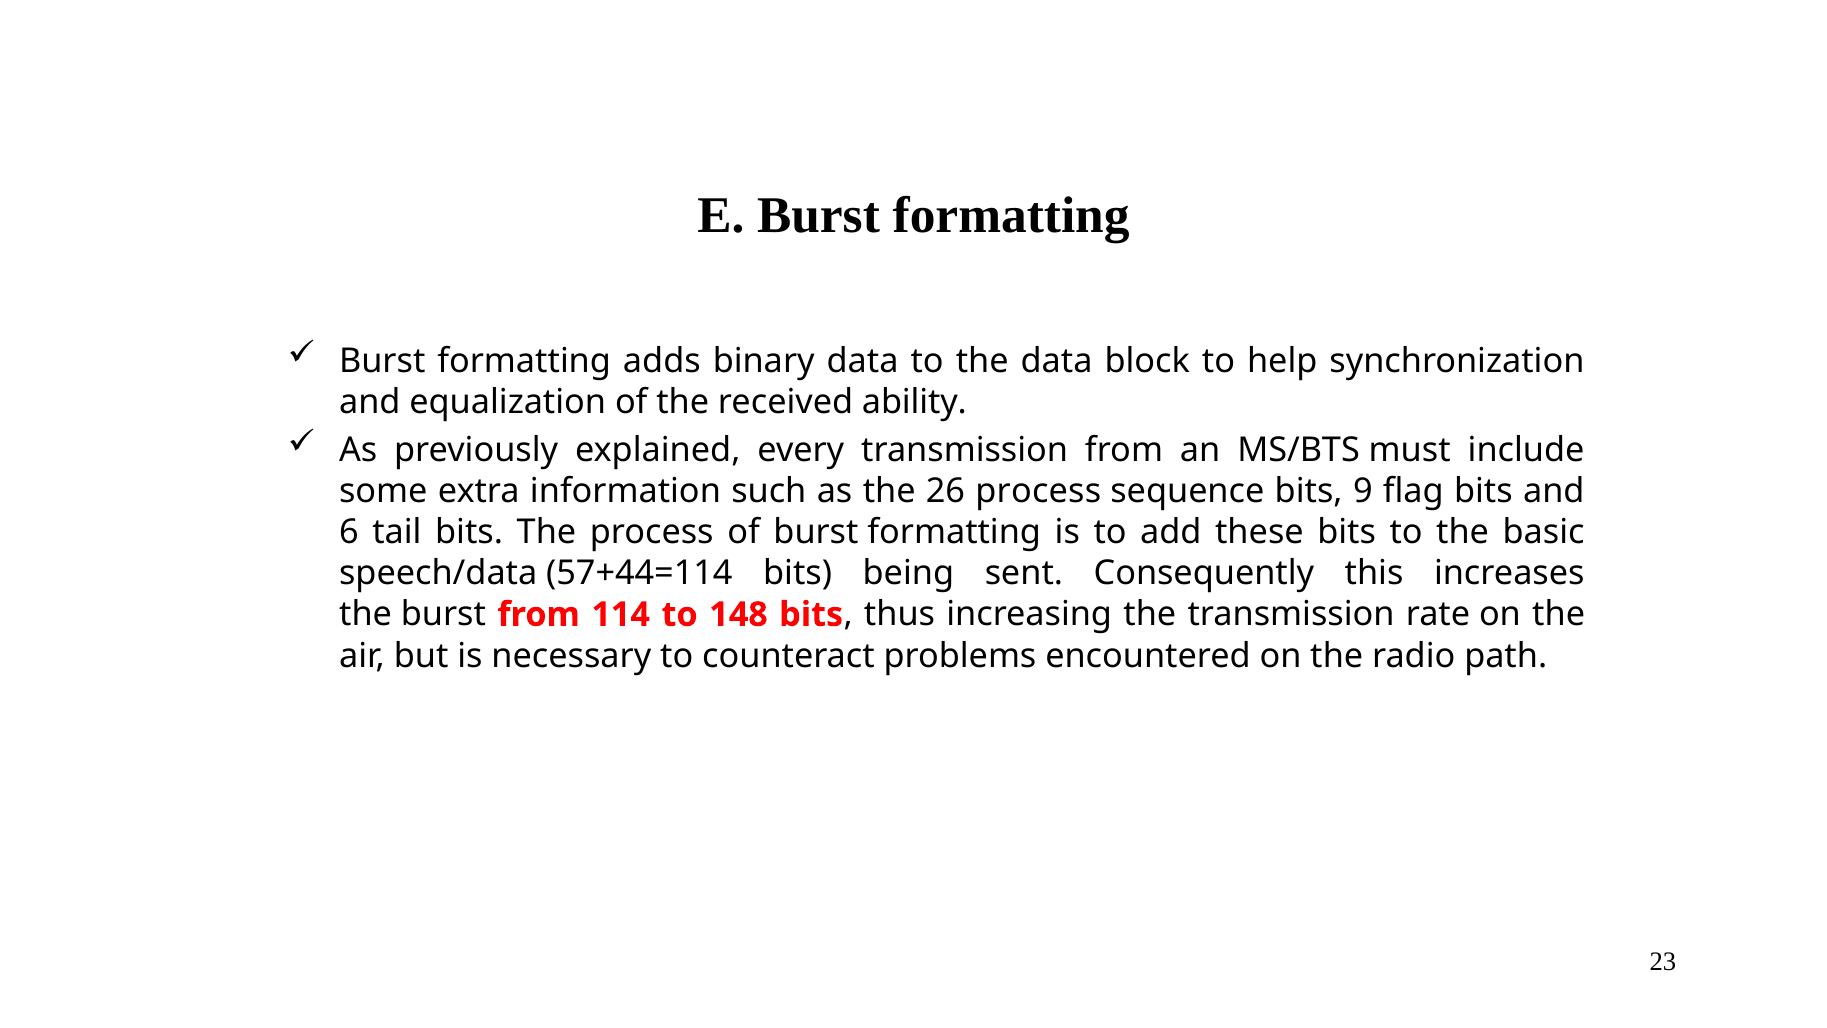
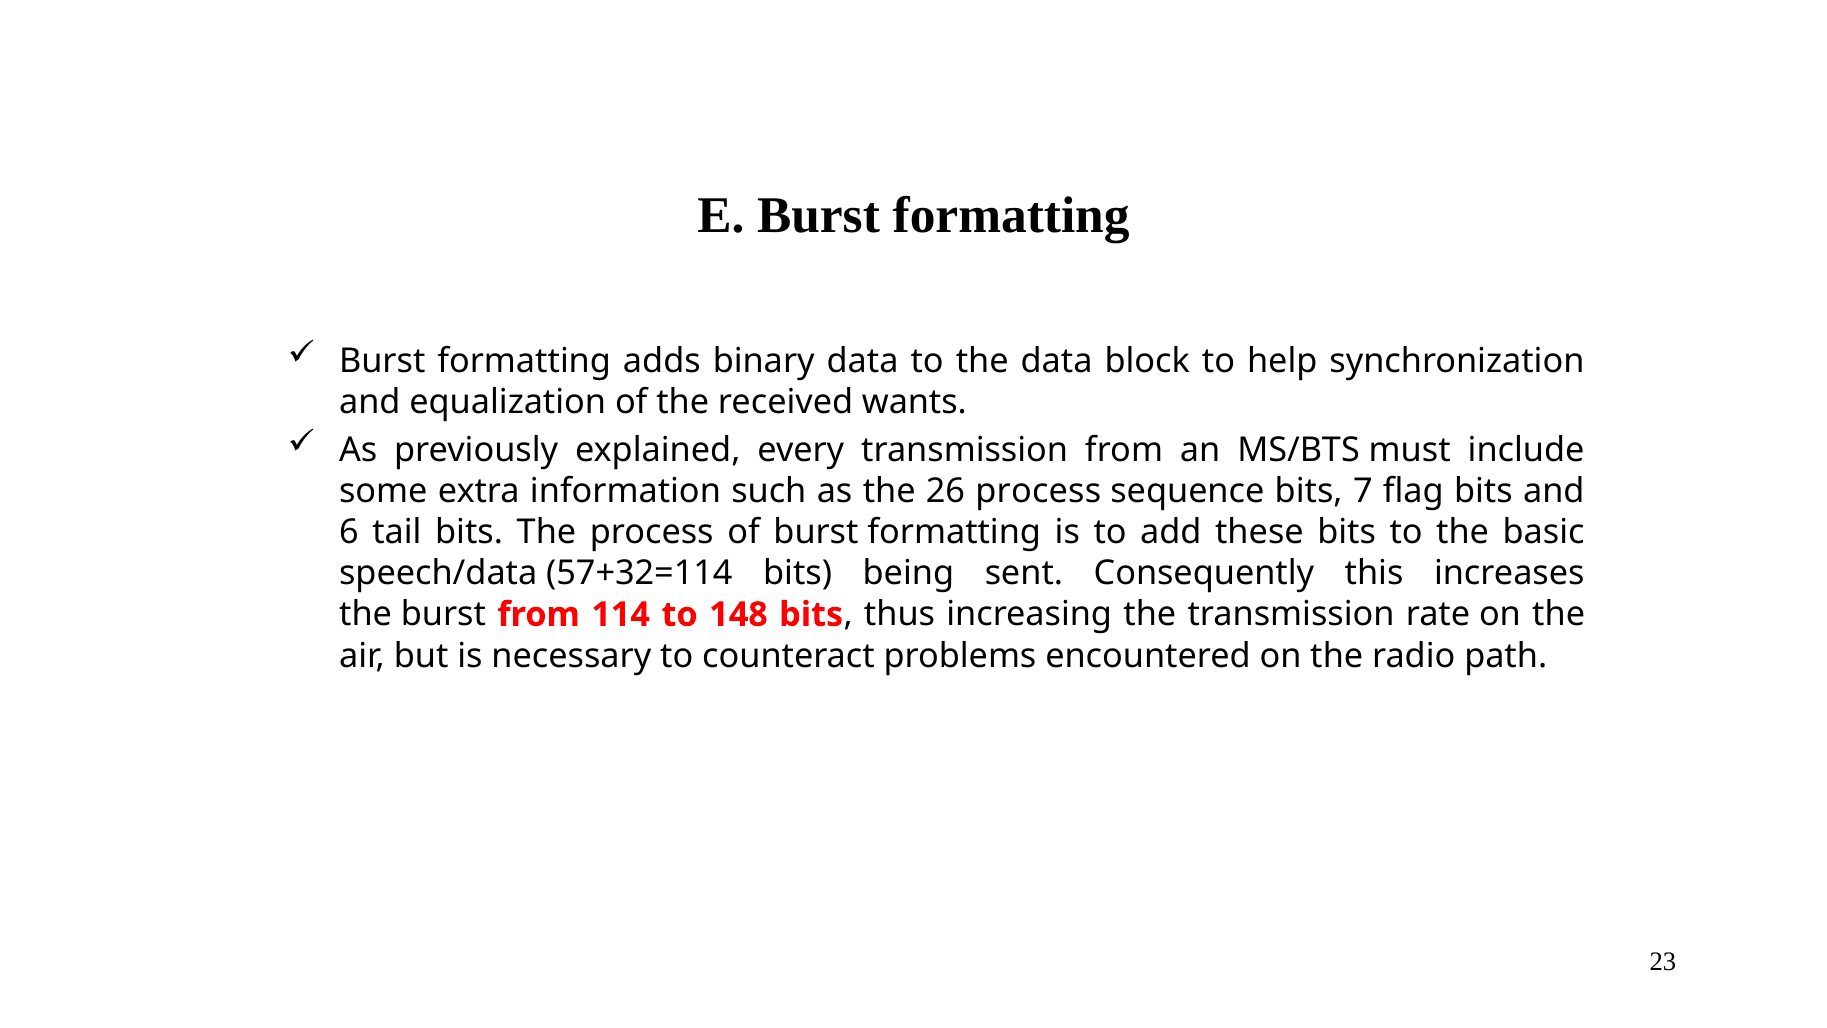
ability: ability -> wants
9: 9 -> 7
57+44=114: 57+44=114 -> 57+32=114
